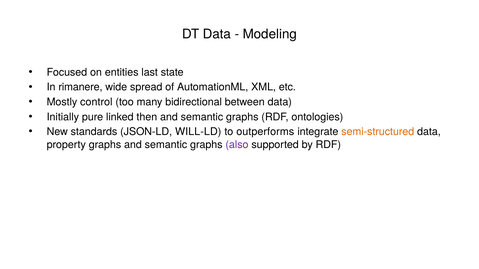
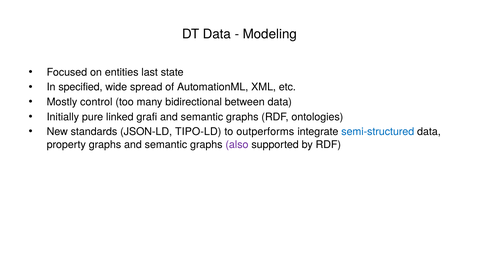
rimanere: rimanere -> specified
then: then -> grafi
WILL-LD: WILL-LD -> TIPO-LD
semi-structured colour: orange -> blue
